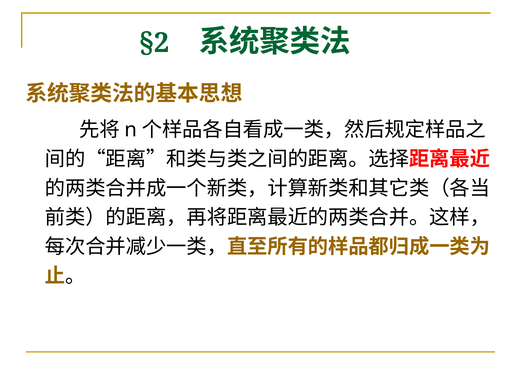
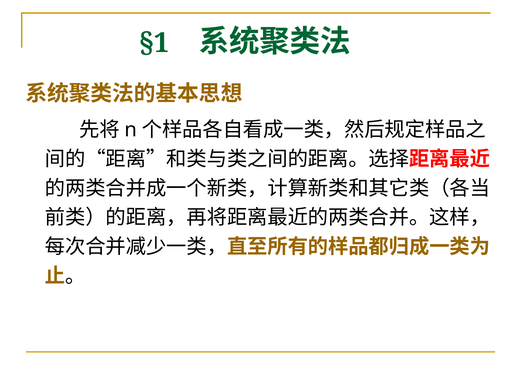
§2: §2 -> §1
